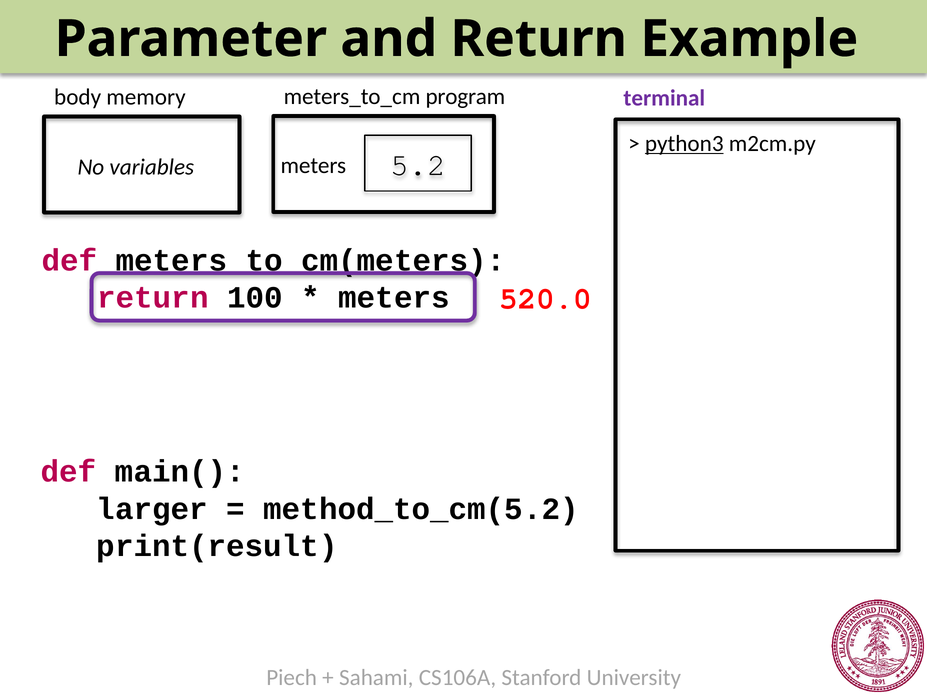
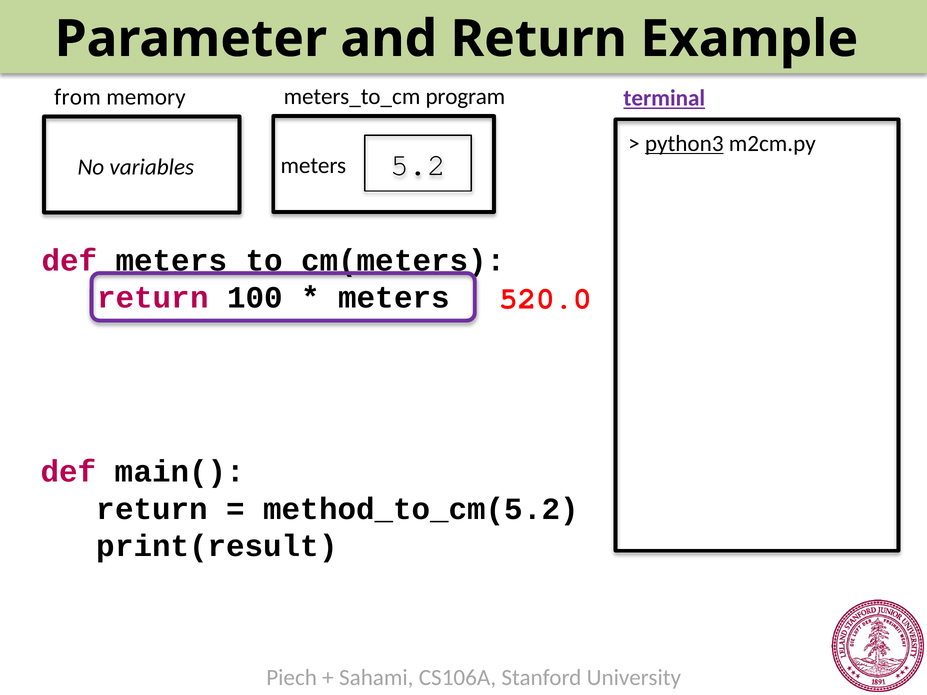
body: body -> from
terminal underline: none -> present
larger at (152, 509): larger -> return
